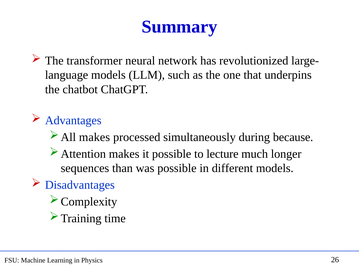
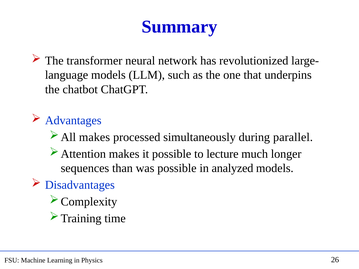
because: because -> parallel
different: different -> analyzed
